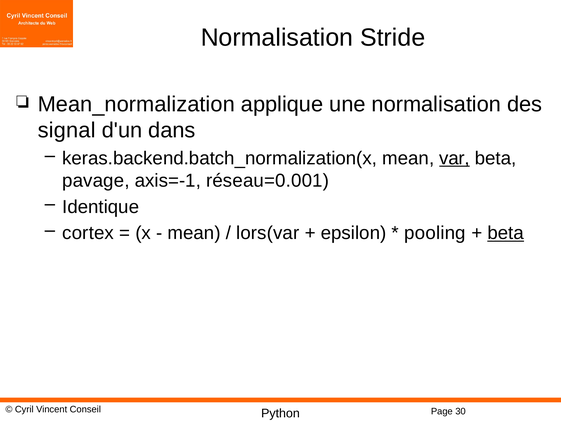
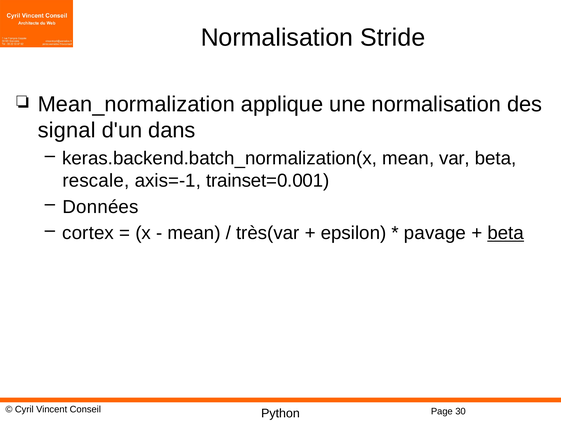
var underline: present -> none
pavage: pavage -> rescale
réseau=0.001: réseau=0.001 -> trainset=0.001
Identique: Identique -> Données
lors(var: lors(var -> très(var
pooling: pooling -> pavage
